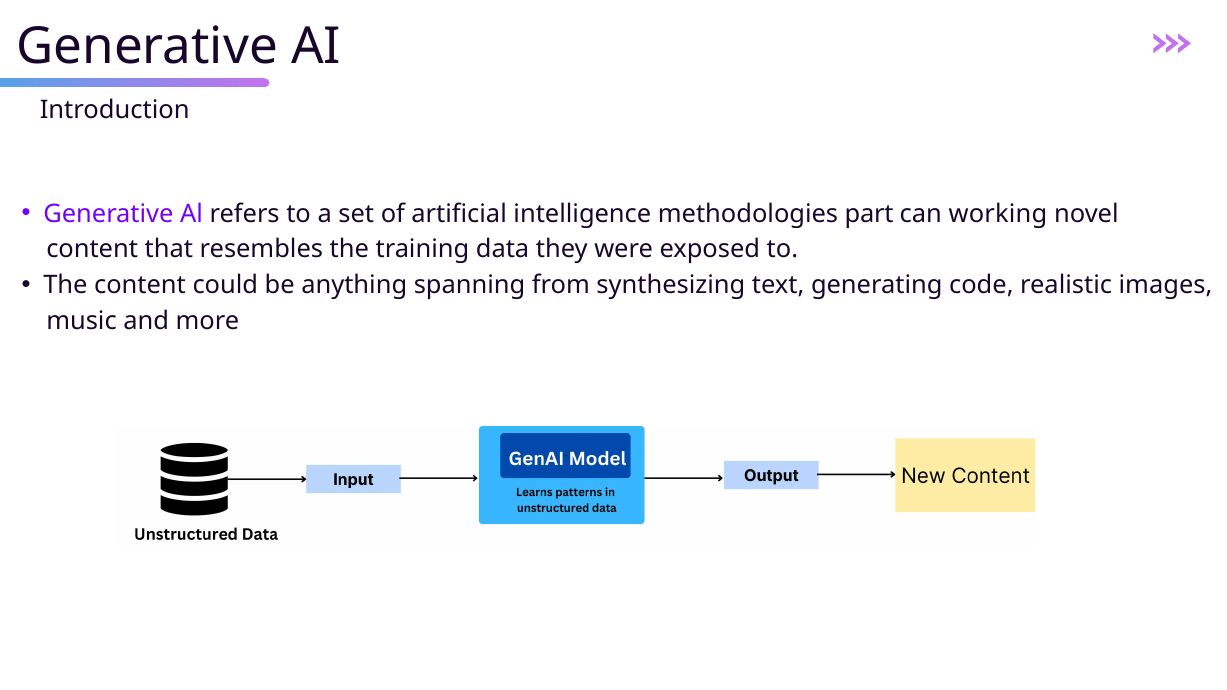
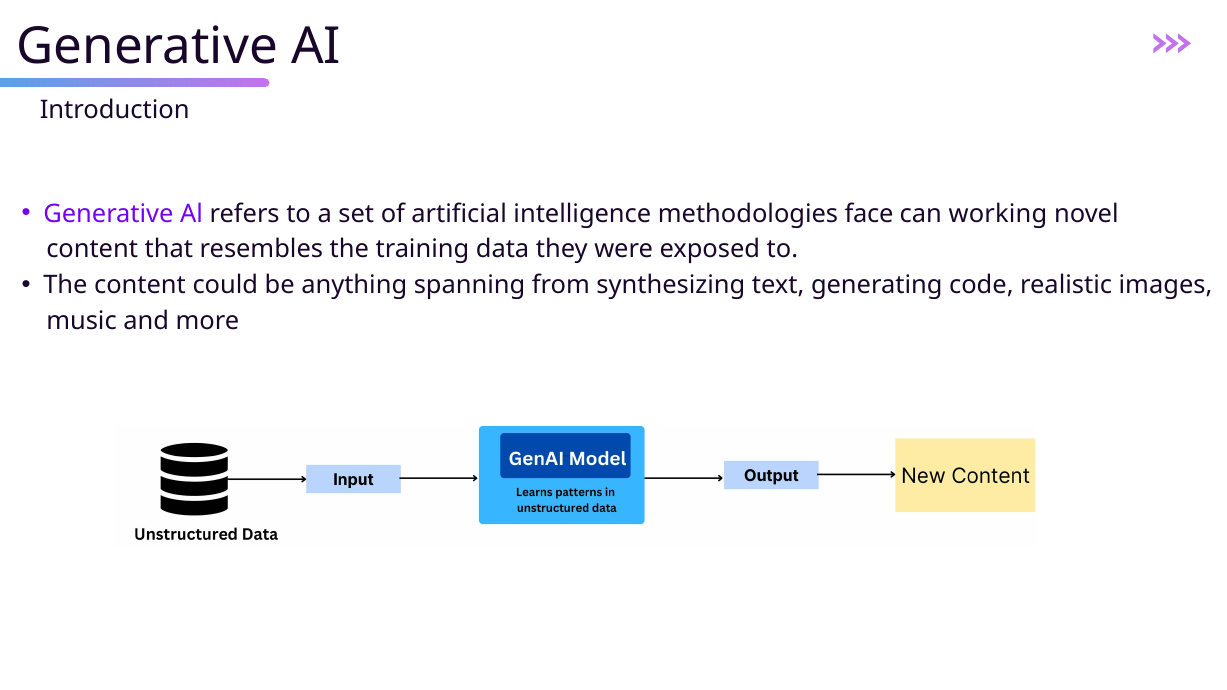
part: part -> face
